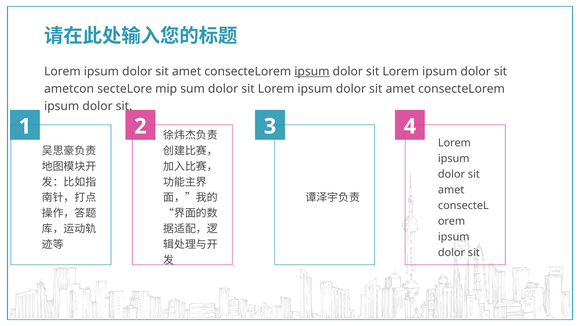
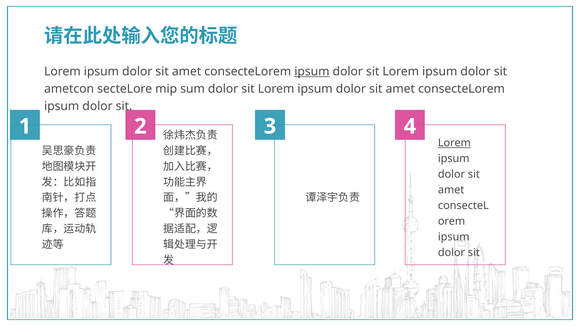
Lorem at (454, 143) underline: none -> present
